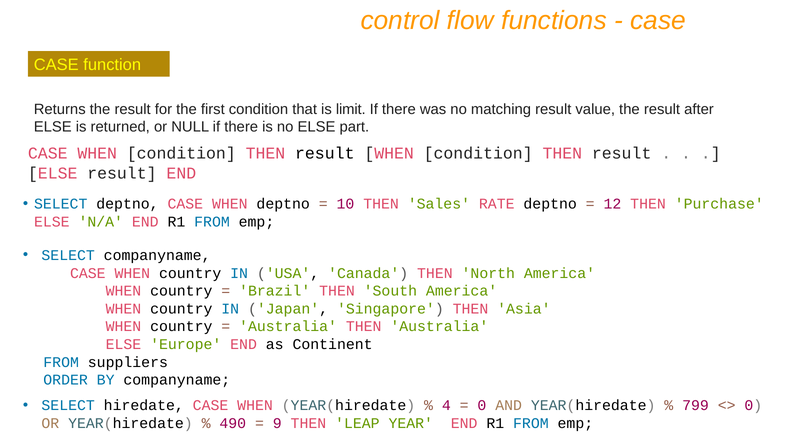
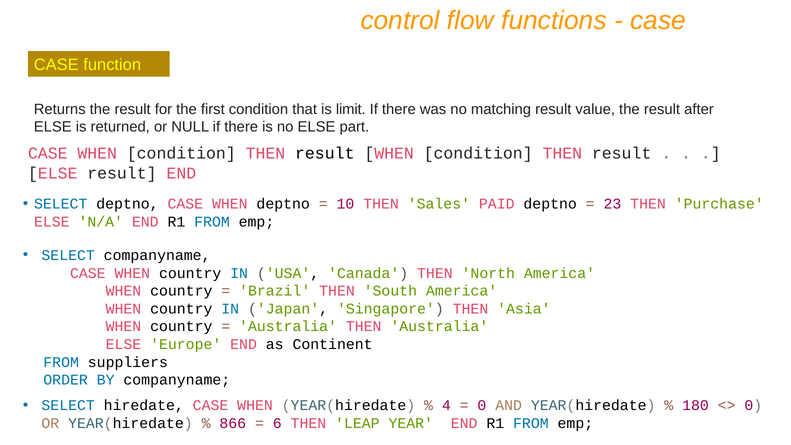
RATE: RATE -> PAID
12: 12 -> 23
799: 799 -> 180
490: 490 -> 866
9: 9 -> 6
